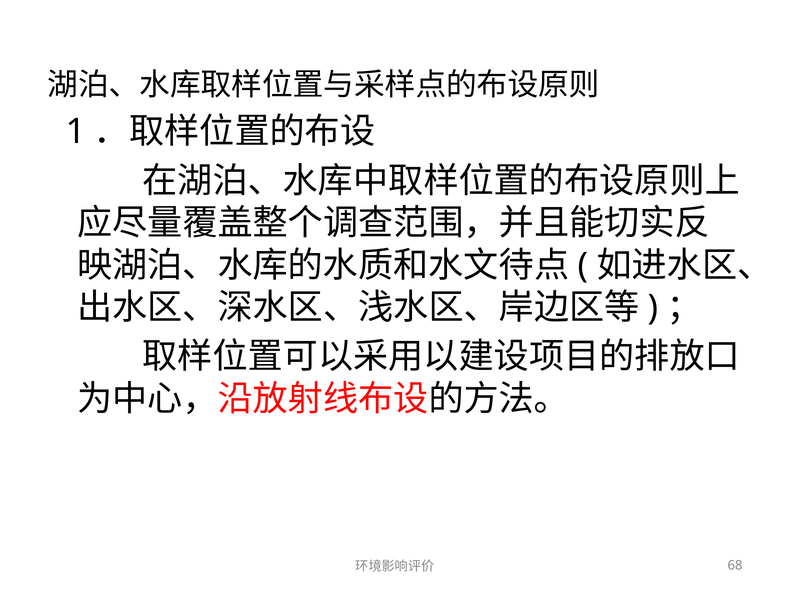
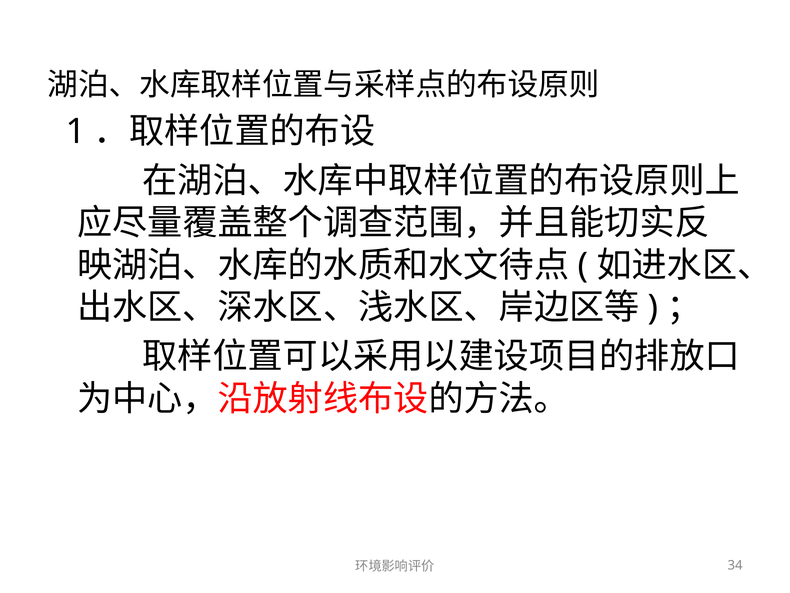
68: 68 -> 34
